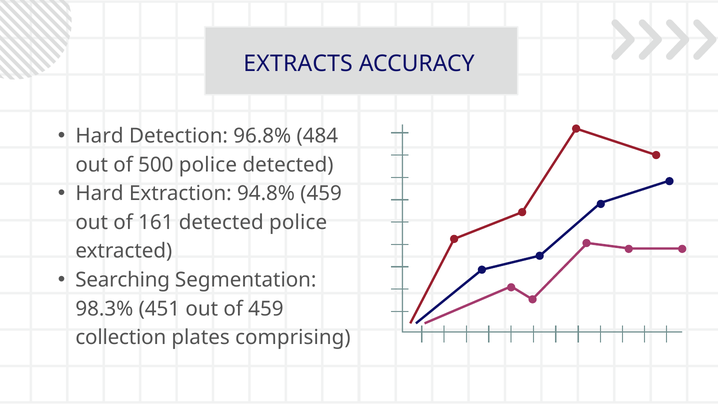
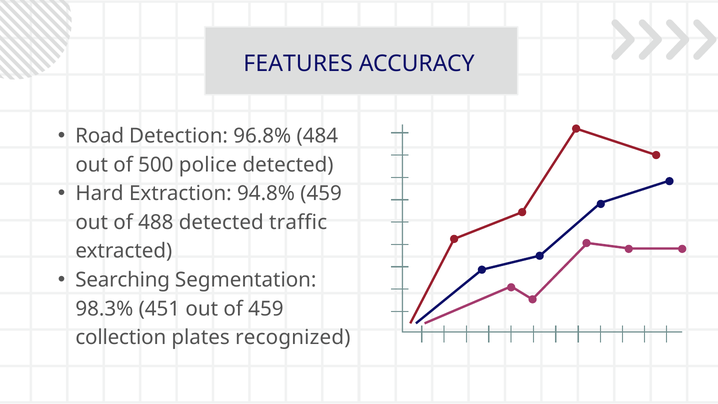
EXTRACTS: EXTRACTS -> FEATURES
Hard at (100, 136): Hard -> Road
161: 161 -> 488
detected police: police -> traffic
comprising: comprising -> recognized
